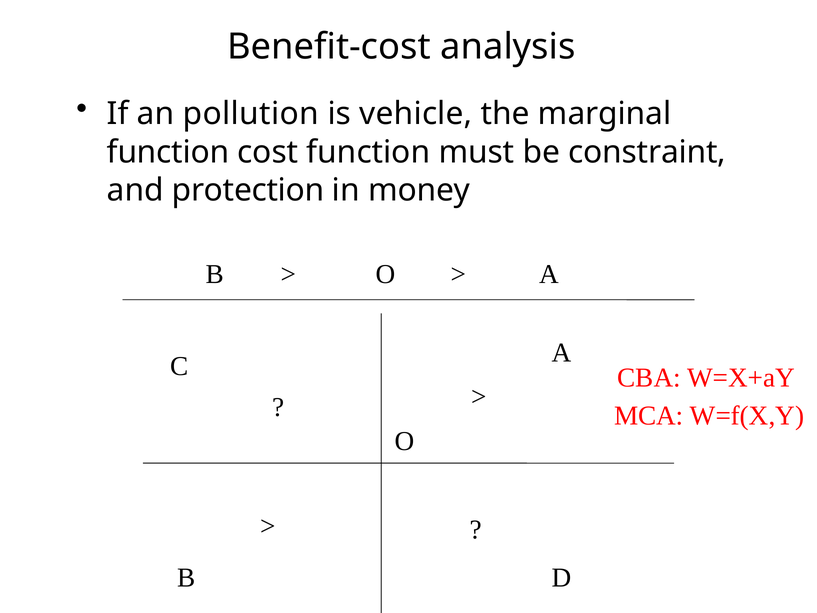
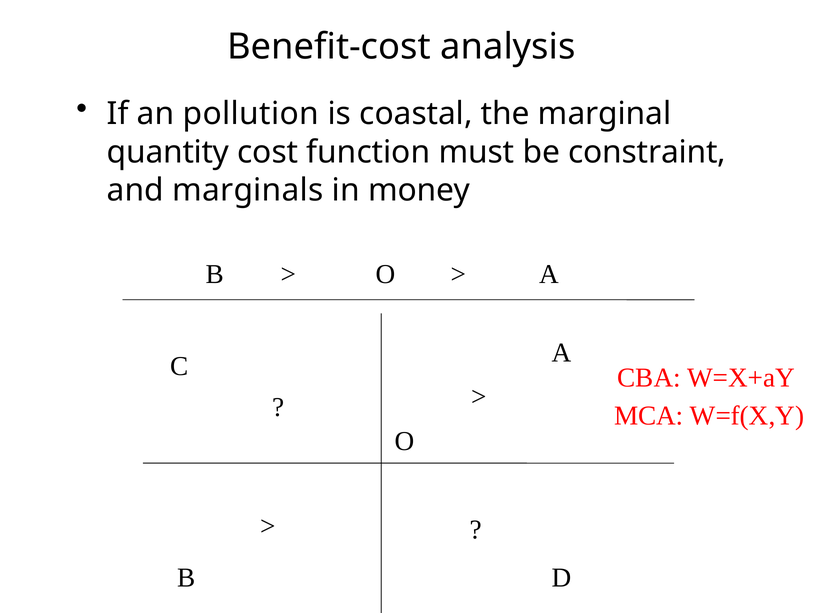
vehicle: vehicle -> coastal
function at (168, 152): function -> quantity
protection: protection -> marginals
